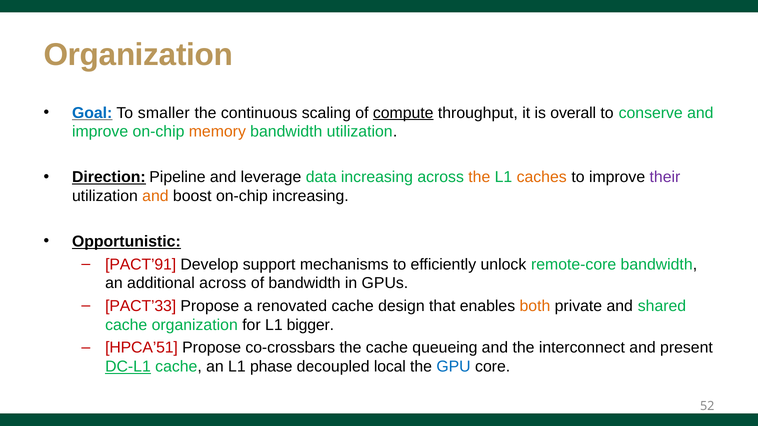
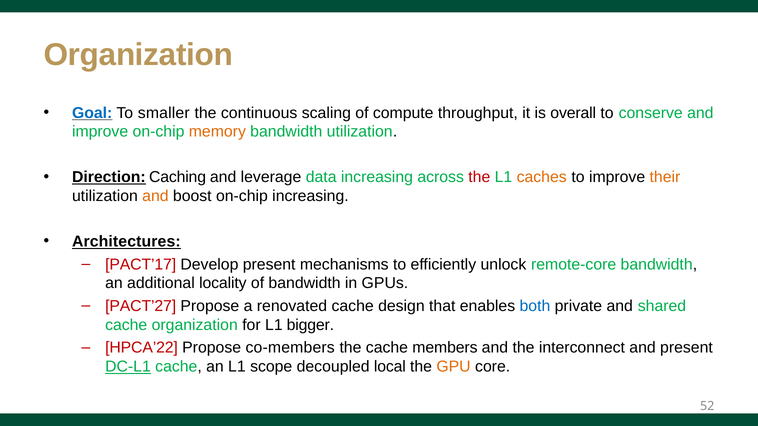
compute underline: present -> none
Pipeline: Pipeline -> Caching
the at (479, 177) colour: orange -> red
their colour: purple -> orange
Opportunistic: Opportunistic -> Architectures
PACT’91: PACT’91 -> PACT’17
Develop support: support -> present
additional across: across -> locality
PACT’33: PACT’33 -> PACT’27
both colour: orange -> blue
HPCA’51: HPCA’51 -> HPCA’22
co-crossbars: co-crossbars -> co-members
queueing: queueing -> members
phase: phase -> scope
GPU colour: blue -> orange
